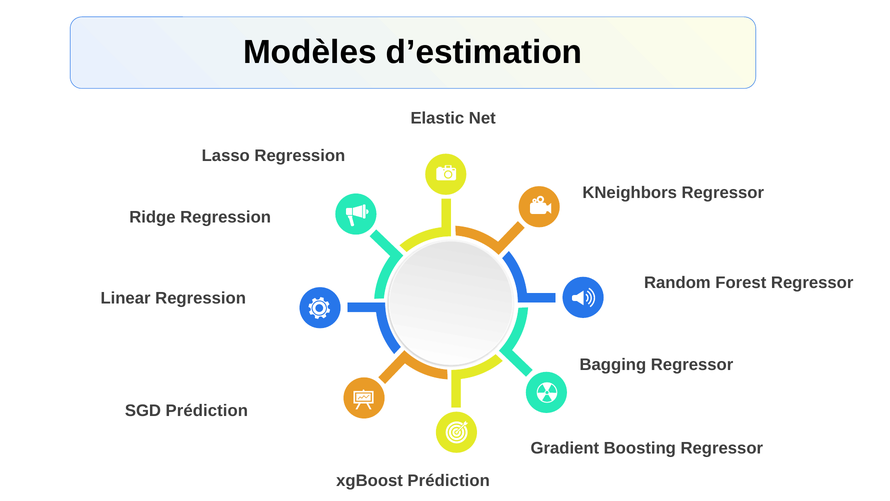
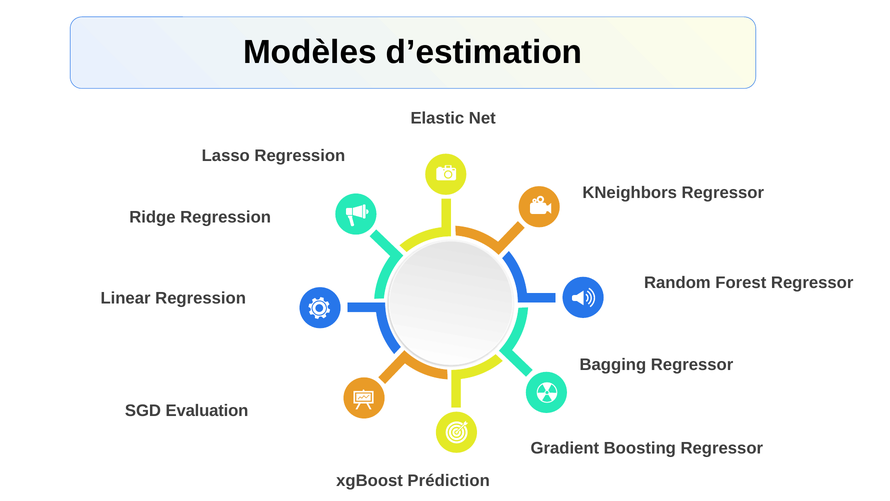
SGD Prédiction: Prédiction -> Evaluation
